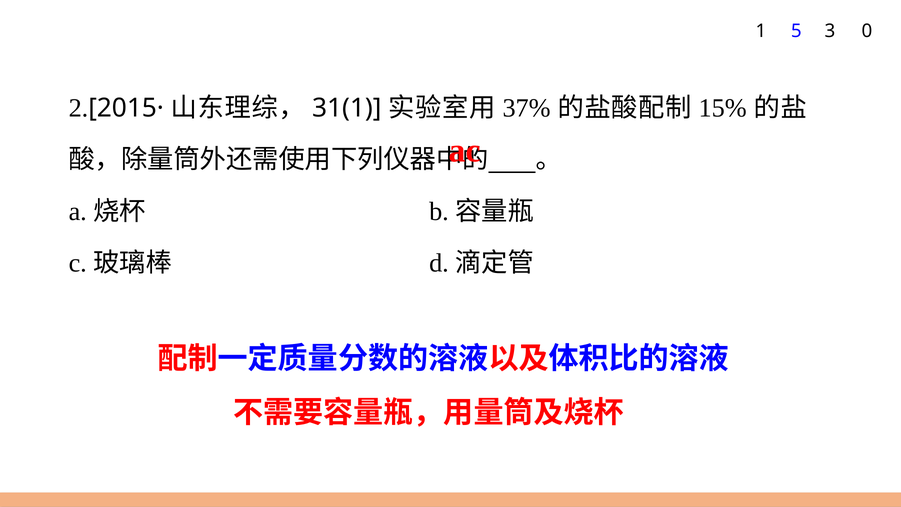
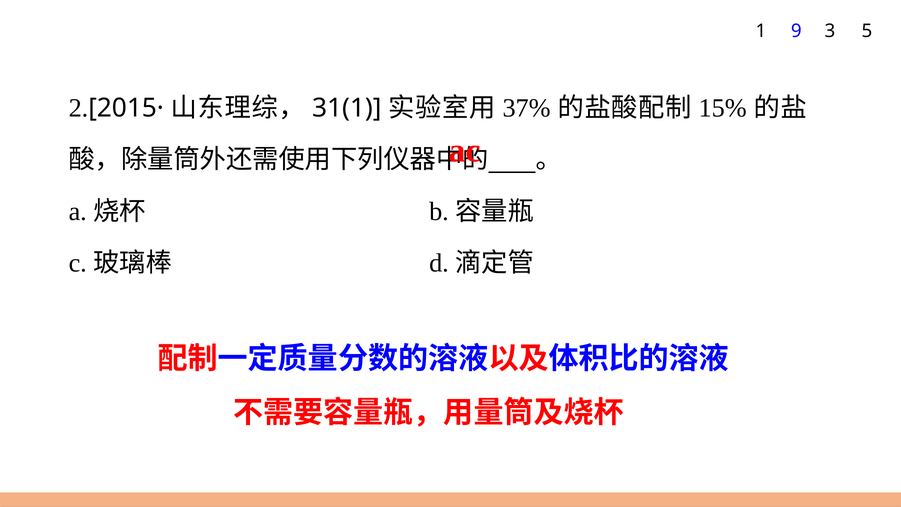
5: 5 -> 9
0: 0 -> 5
